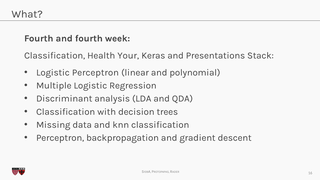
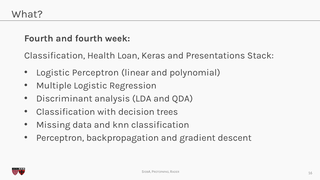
Your: Your -> Loan
